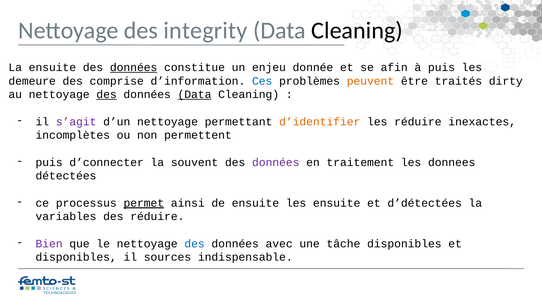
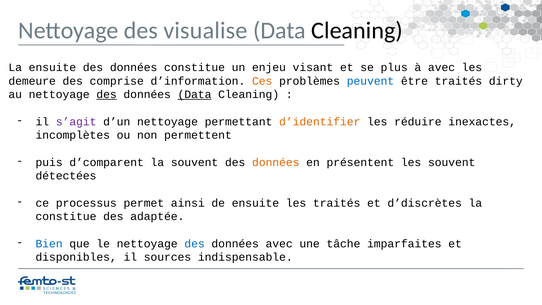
integrity: integrity -> visualise
données at (134, 67) underline: present -> none
donnée: donnée -> visant
afin: afin -> plus
à puis: puis -> avec
Ces colour: blue -> orange
peuvent colour: orange -> blue
d’connecter: d’connecter -> d’comparent
données at (276, 162) colour: purple -> orange
traitement: traitement -> présentent
les donnees: donnees -> souvent
permet underline: present -> none
les ensuite: ensuite -> traités
d’détectées: d’détectées -> d’discrètes
variables at (66, 216): variables -> constitue
des réduire: réduire -> adaptée
Bien colour: purple -> blue
tâche disponibles: disponibles -> imparfaites
